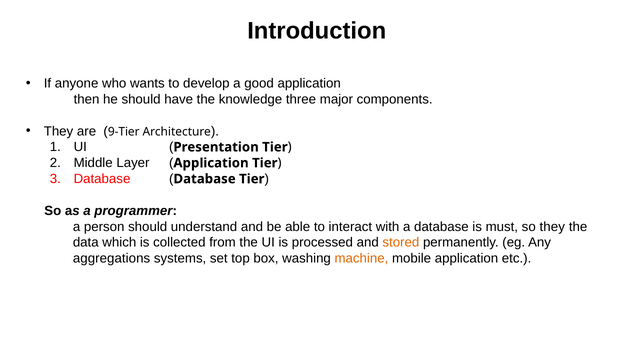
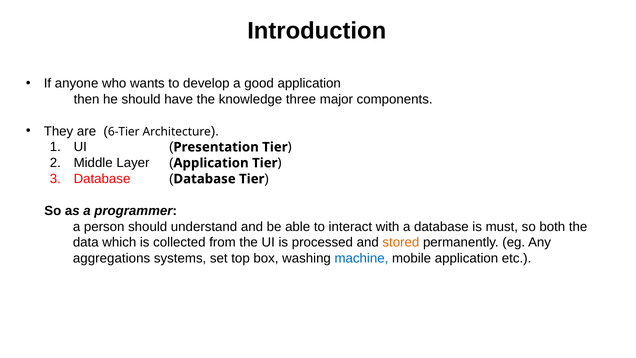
9-Tier: 9-Tier -> 6-Tier
so they: they -> both
machine colour: orange -> blue
